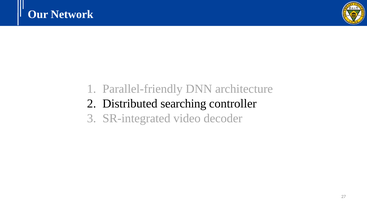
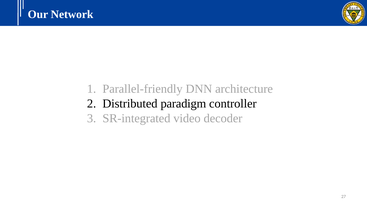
searching: searching -> paradigm
